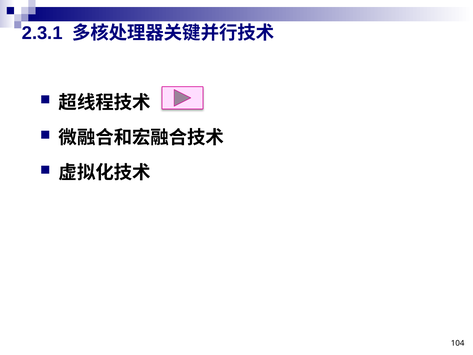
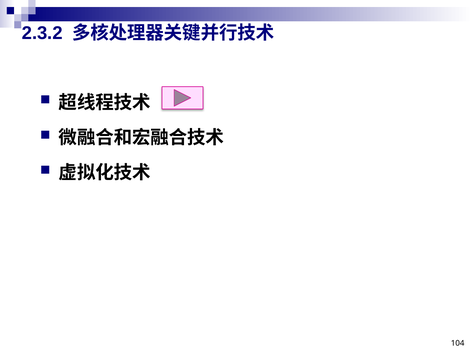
2.3.1: 2.3.1 -> 2.3.2
